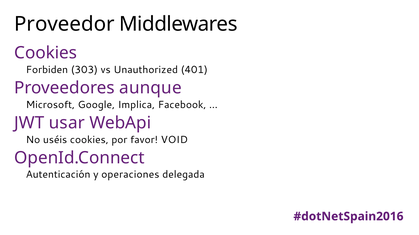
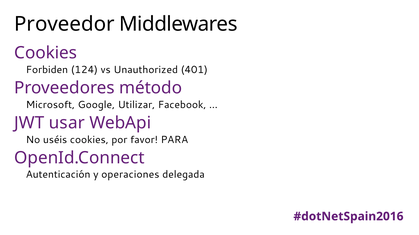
303: 303 -> 124
aunque: aunque -> método
Implica: Implica -> Utilizar
VOID: VOID -> PARA
